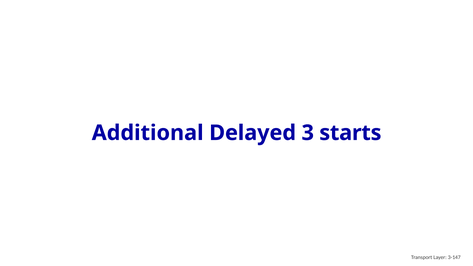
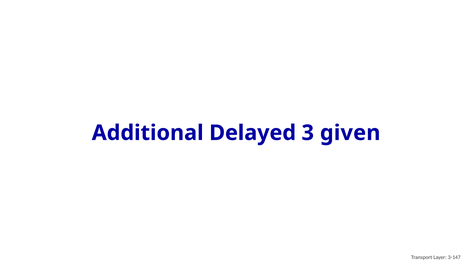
starts: starts -> given
